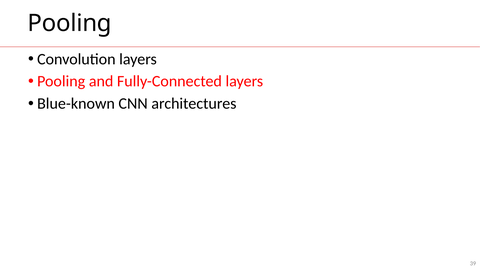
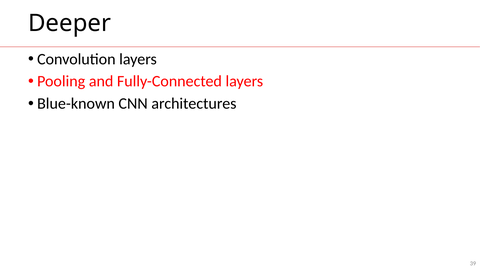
Pooling at (70, 23): Pooling -> Deeper
